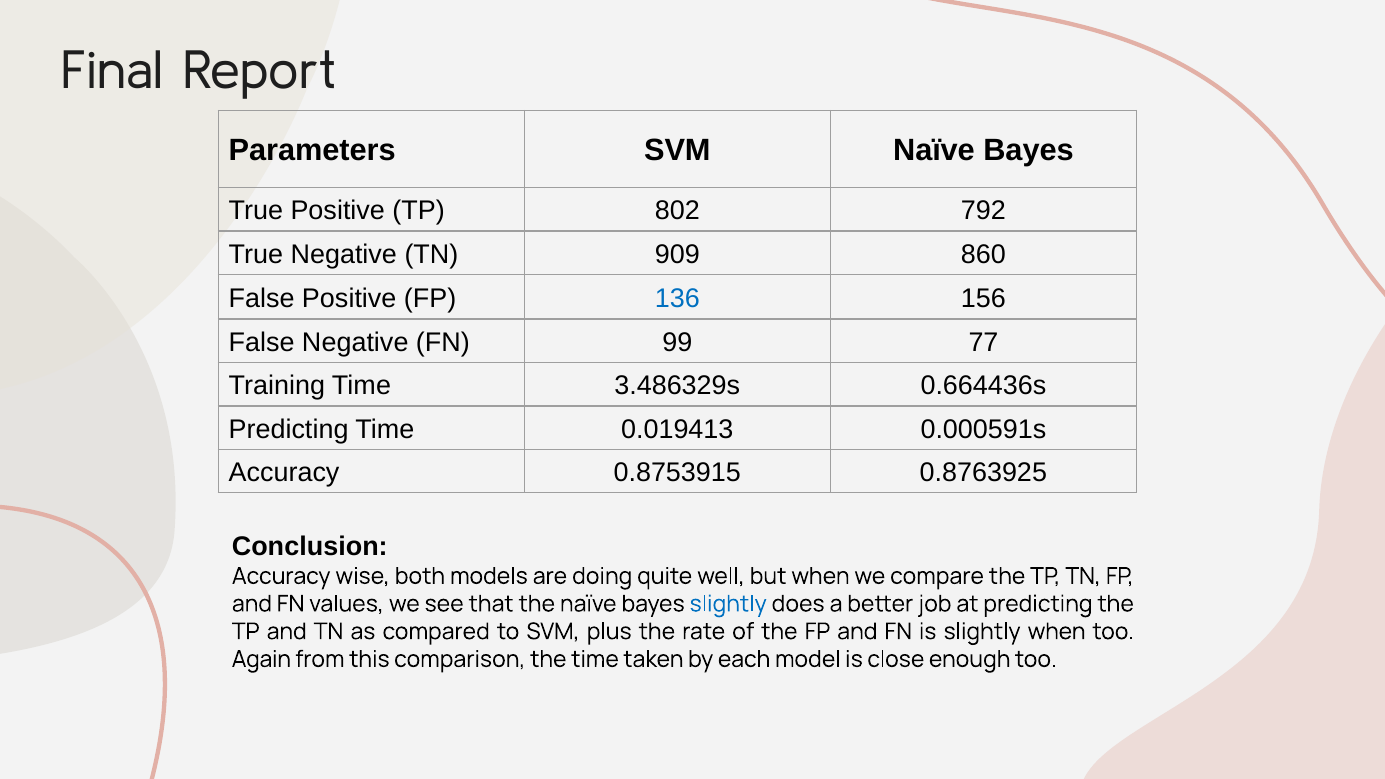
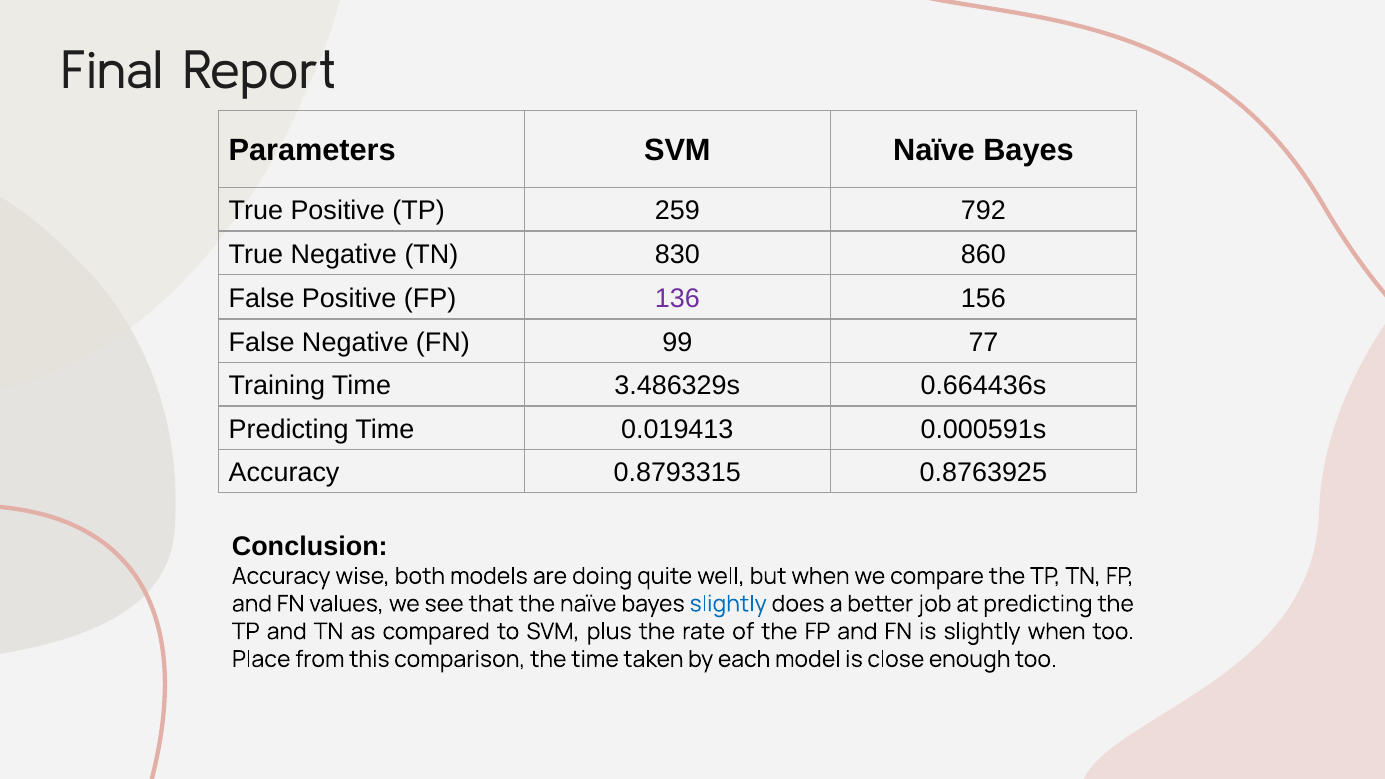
802: 802 -> 259
909: 909 -> 830
136 colour: blue -> purple
0.8753915: 0.8753915 -> 0.8793315
Again: Again -> Place
